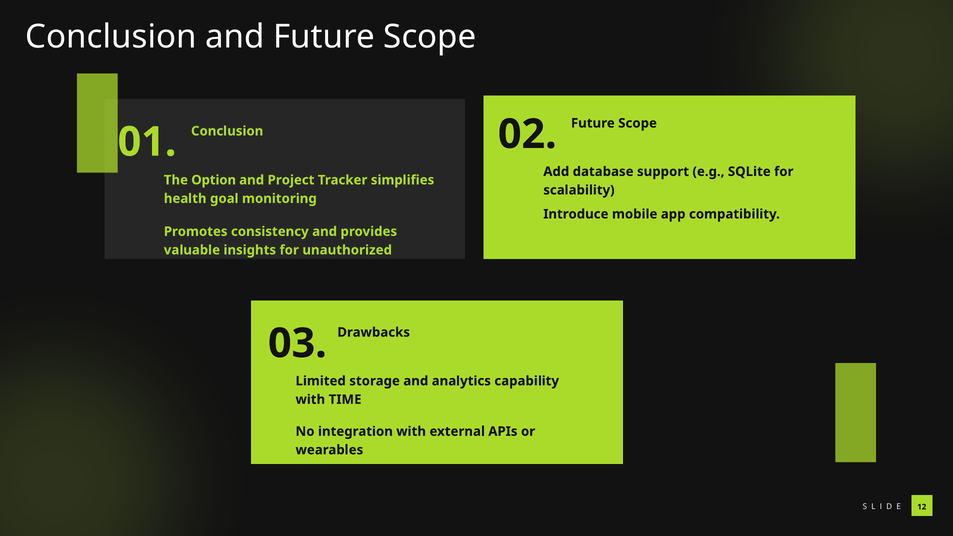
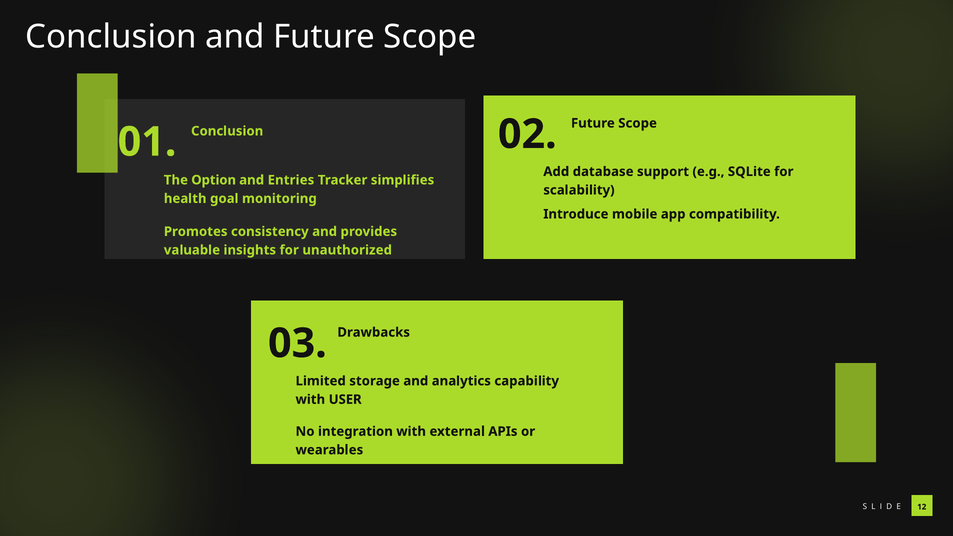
Project: Project -> Entries
TIME: TIME -> USER
